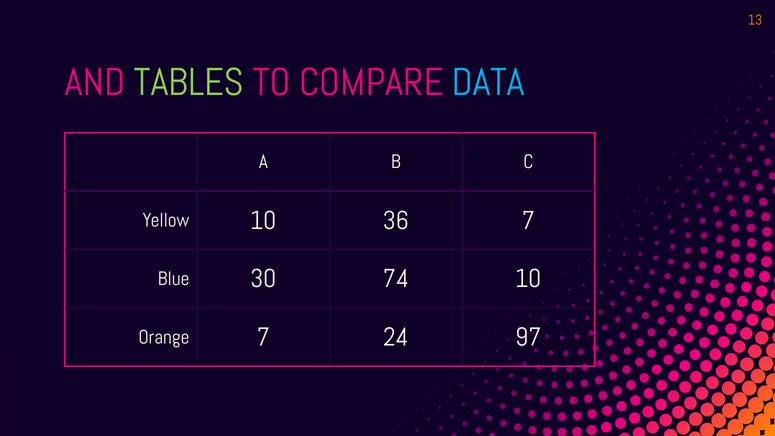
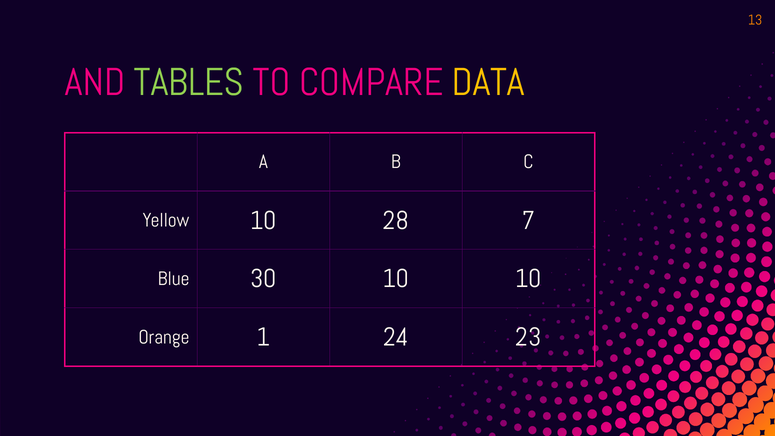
DATA colour: light blue -> yellow
36: 36 -> 28
30 74: 74 -> 10
Orange 7: 7 -> 1
97: 97 -> 23
